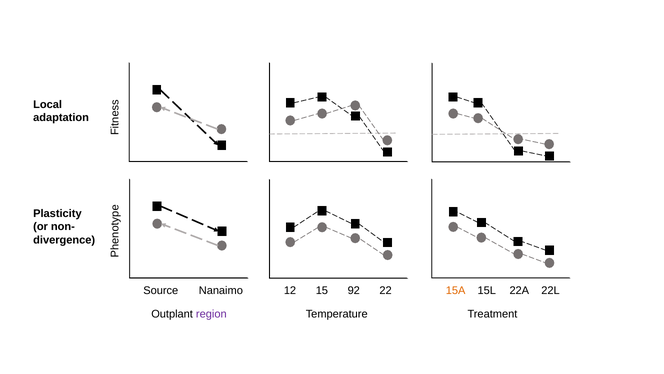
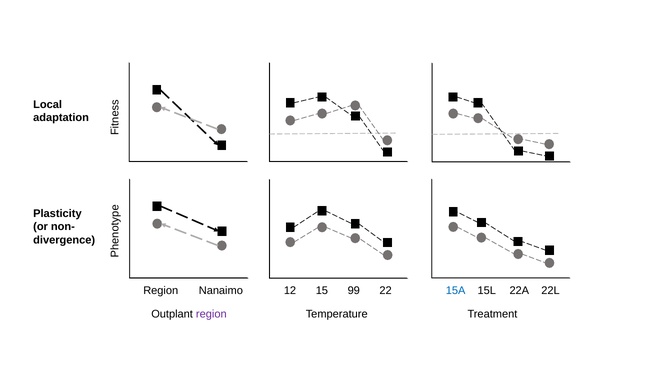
Source at (161, 290): Source -> Region
92: 92 -> 99
15A colour: orange -> blue
